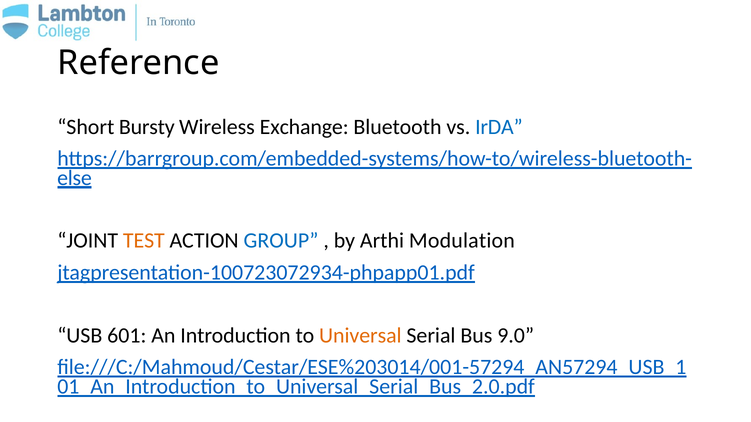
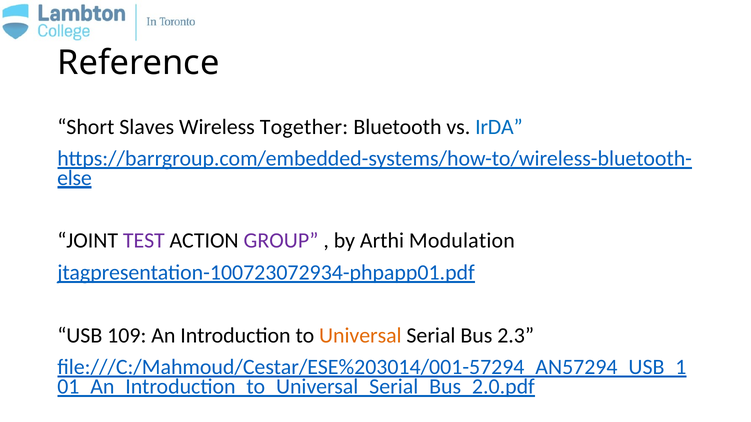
Bursty: Bursty -> Slaves
Exchange: Exchange -> Together
TEST colour: orange -> purple
GROUP colour: blue -> purple
601: 601 -> 109
9.0: 9.0 -> 2.3
